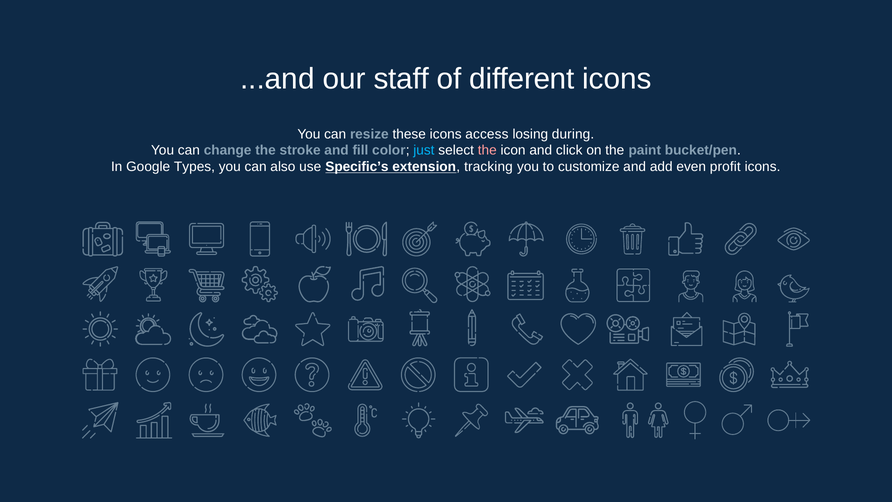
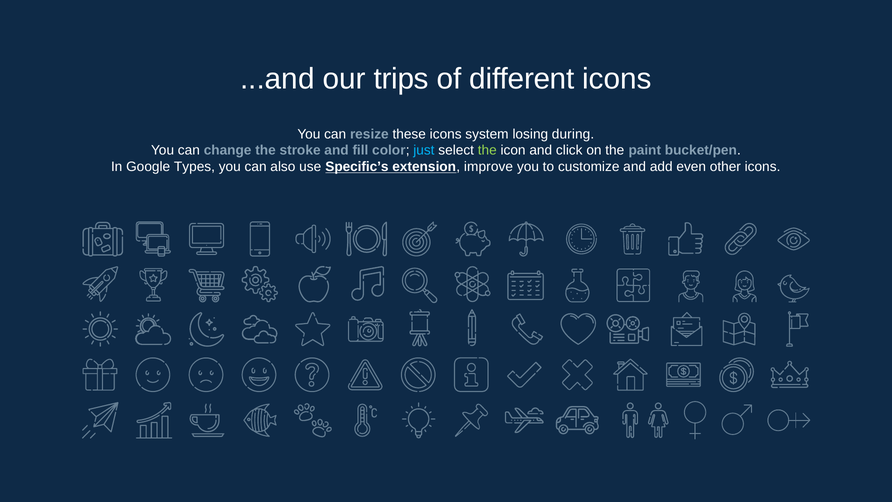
staff: staff -> trips
access: access -> system
the at (487, 150) colour: pink -> light green
tracking: tracking -> improve
profit: profit -> other
